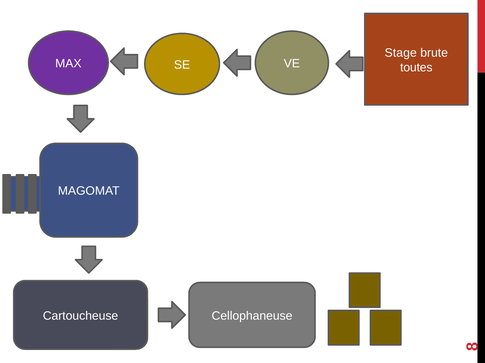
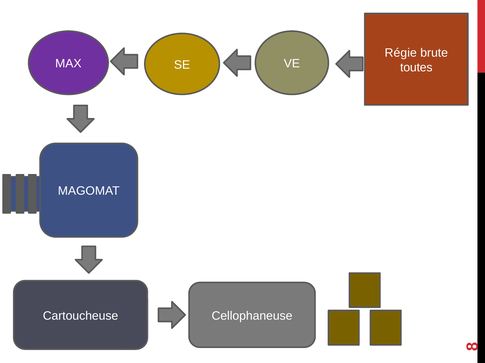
Stage: Stage -> Régie
